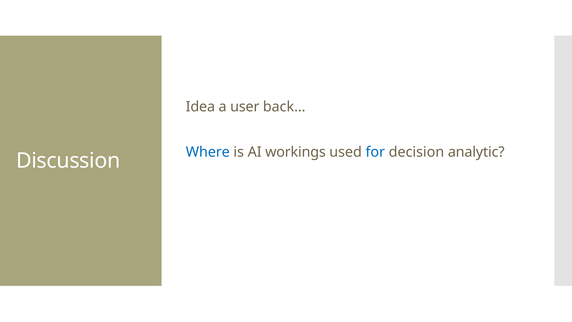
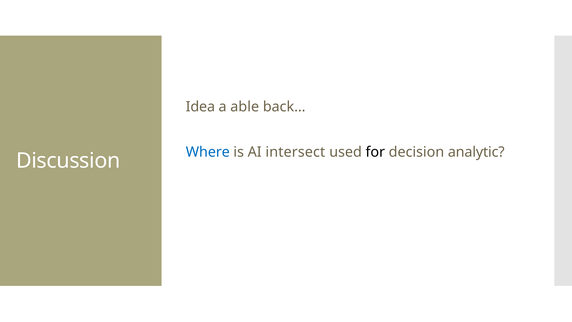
user: user -> able
workings: workings -> intersect
for colour: blue -> black
